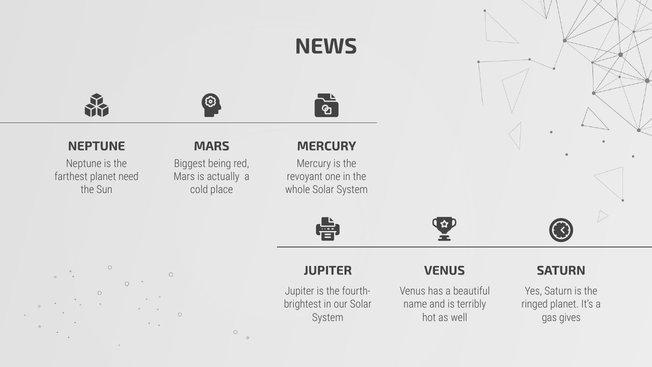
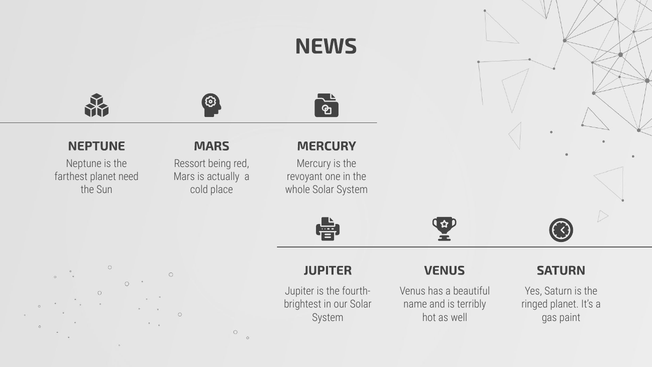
Biggest: Biggest -> Ressort
gives: gives -> paint
